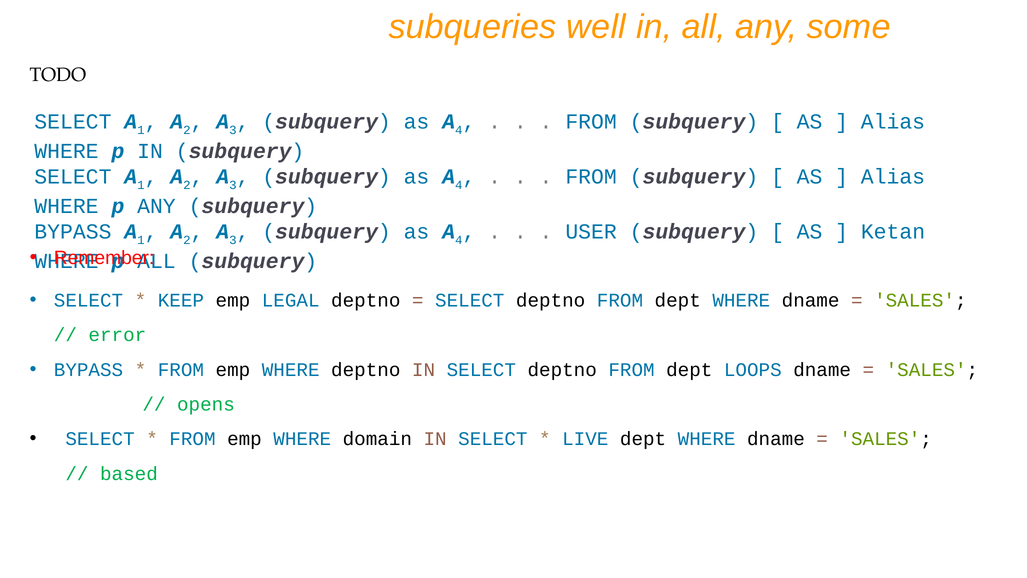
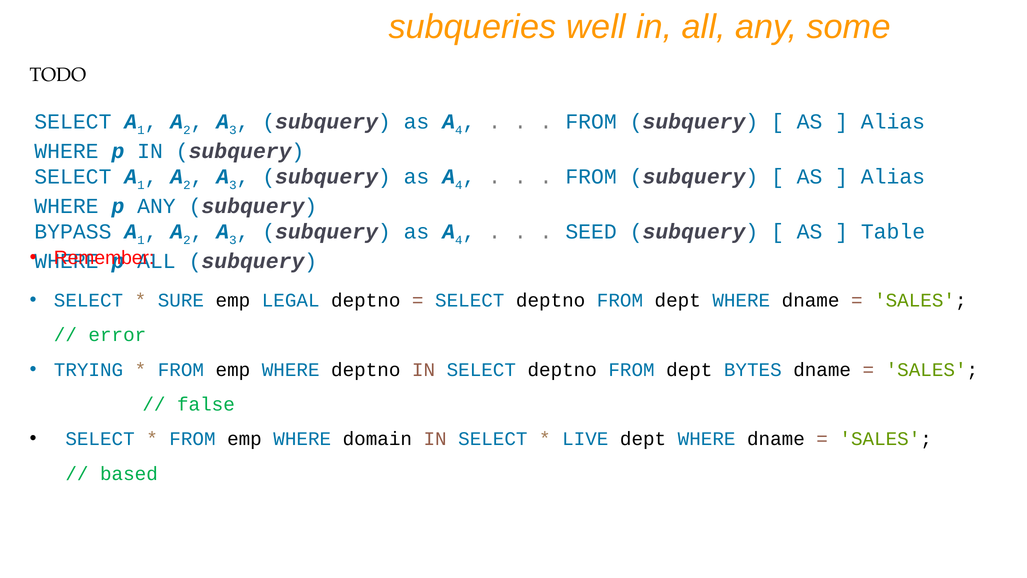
USER: USER -> SEED
Ketan: Ketan -> Table
KEEP: KEEP -> SURE
BYPASS at (88, 369): BYPASS -> TRYING
LOOPS: LOOPS -> BYTES
opens: opens -> false
